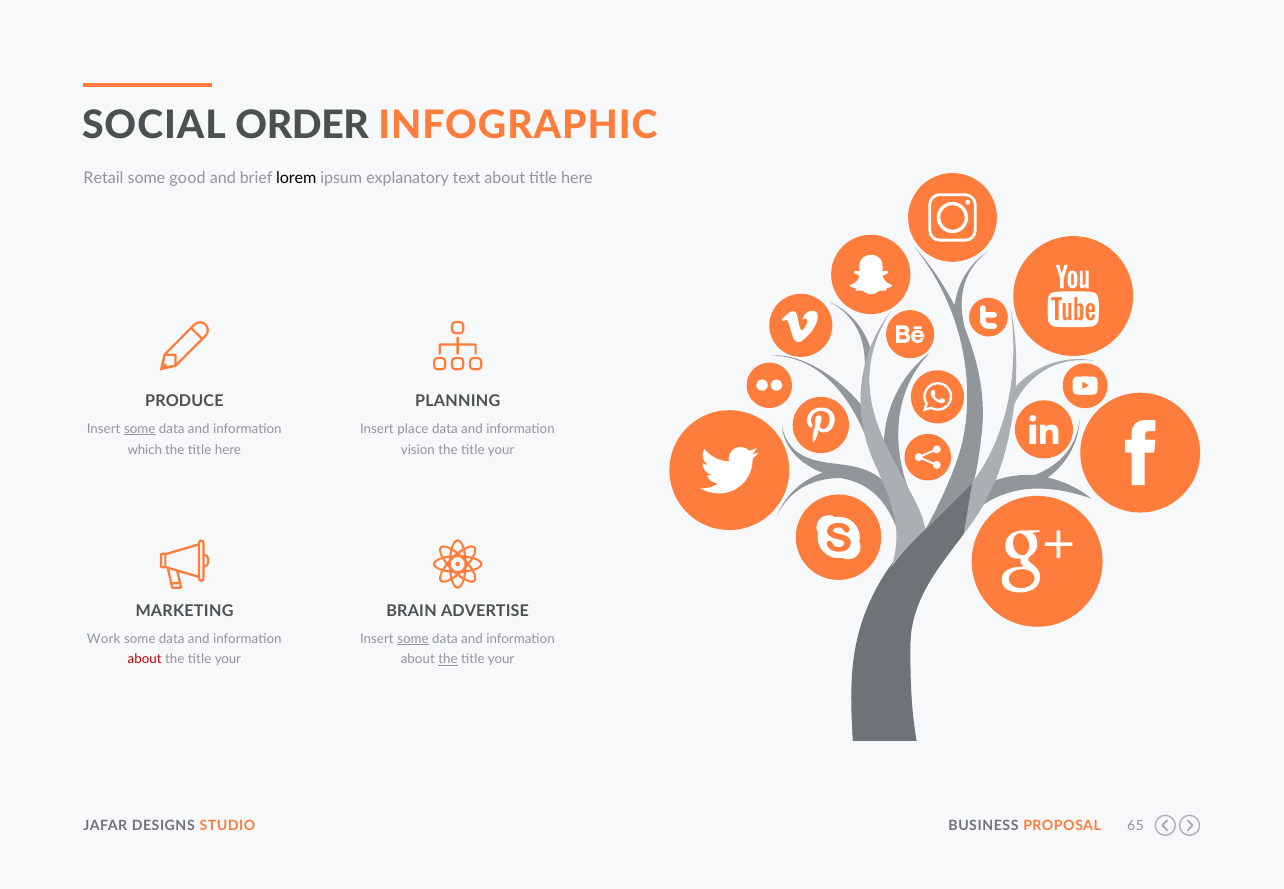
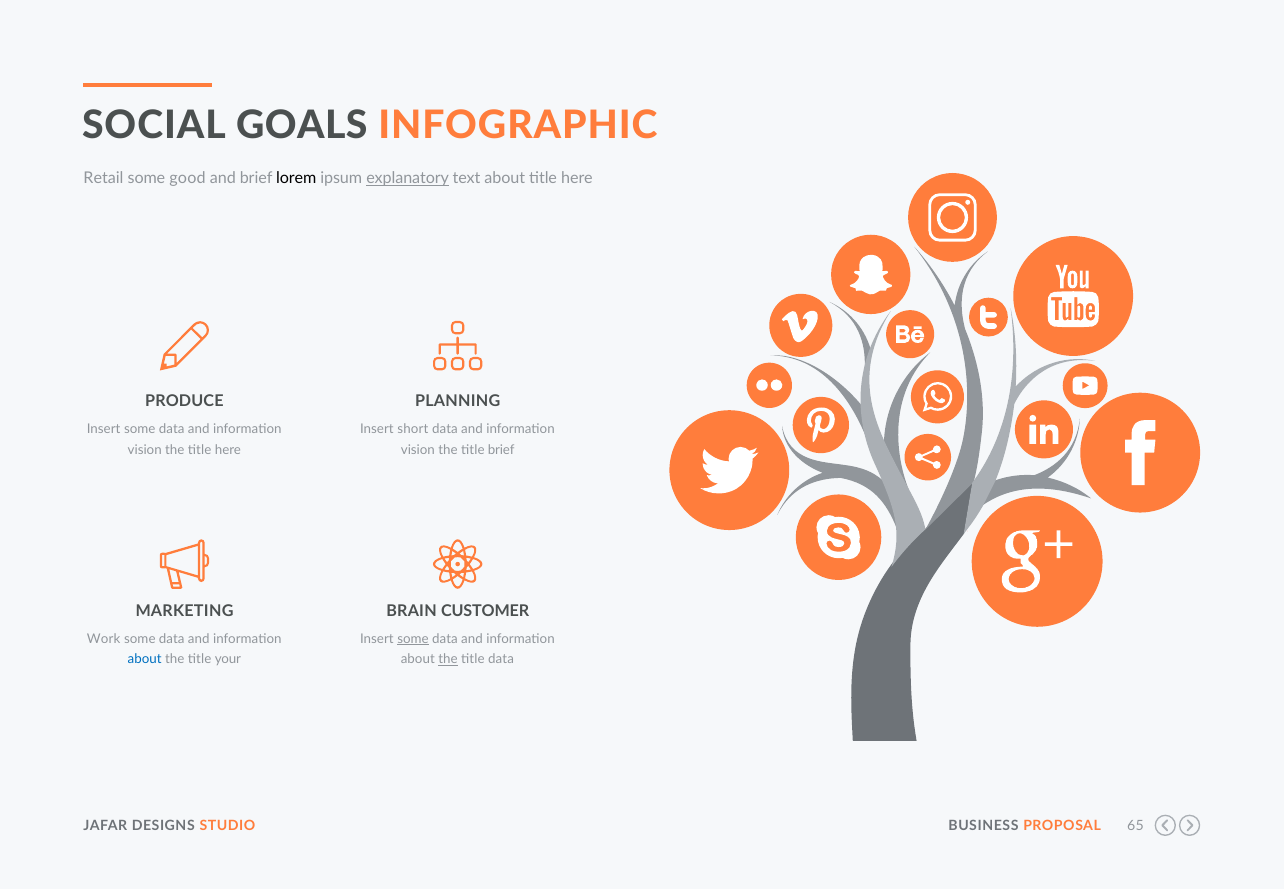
ORDER: ORDER -> GOALS
explanatory underline: none -> present
some at (140, 429) underline: present -> none
place: place -> short
which at (145, 450): which -> vision
your at (501, 450): your -> brief
ADVERTISE: ADVERTISE -> CUSTOMER
about at (145, 659) colour: red -> blue
your at (501, 659): your -> data
